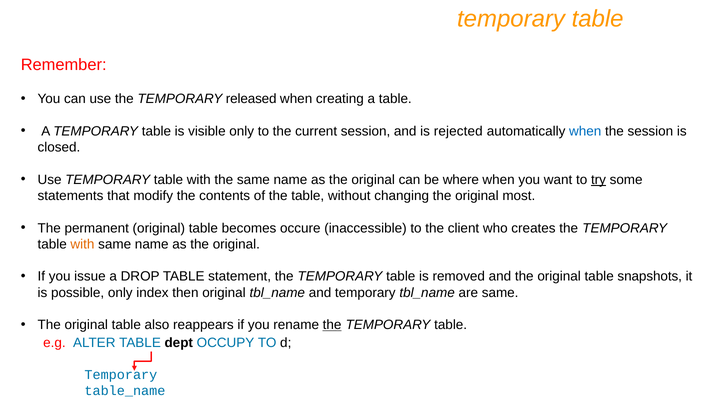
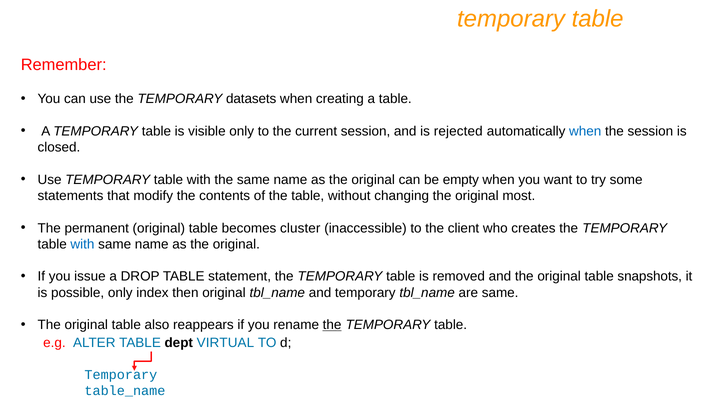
released: released -> datasets
where: where -> empty
try underline: present -> none
occure: occure -> cluster
with at (82, 244) colour: orange -> blue
OCCUPY: OCCUPY -> VIRTUAL
